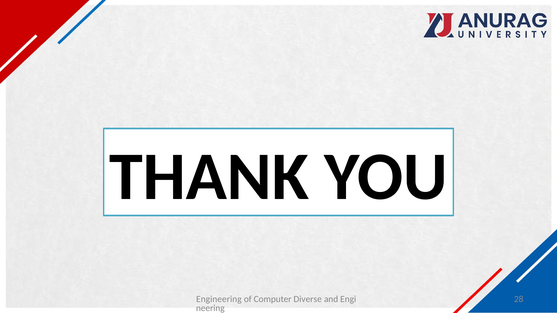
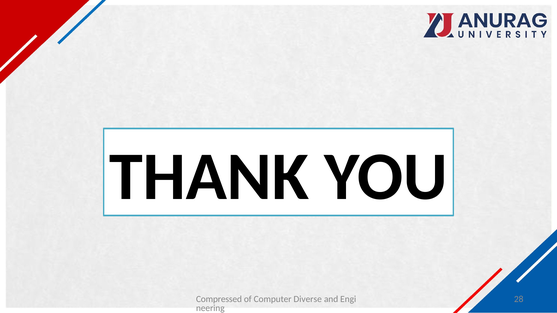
Engineering: Engineering -> Compressed
